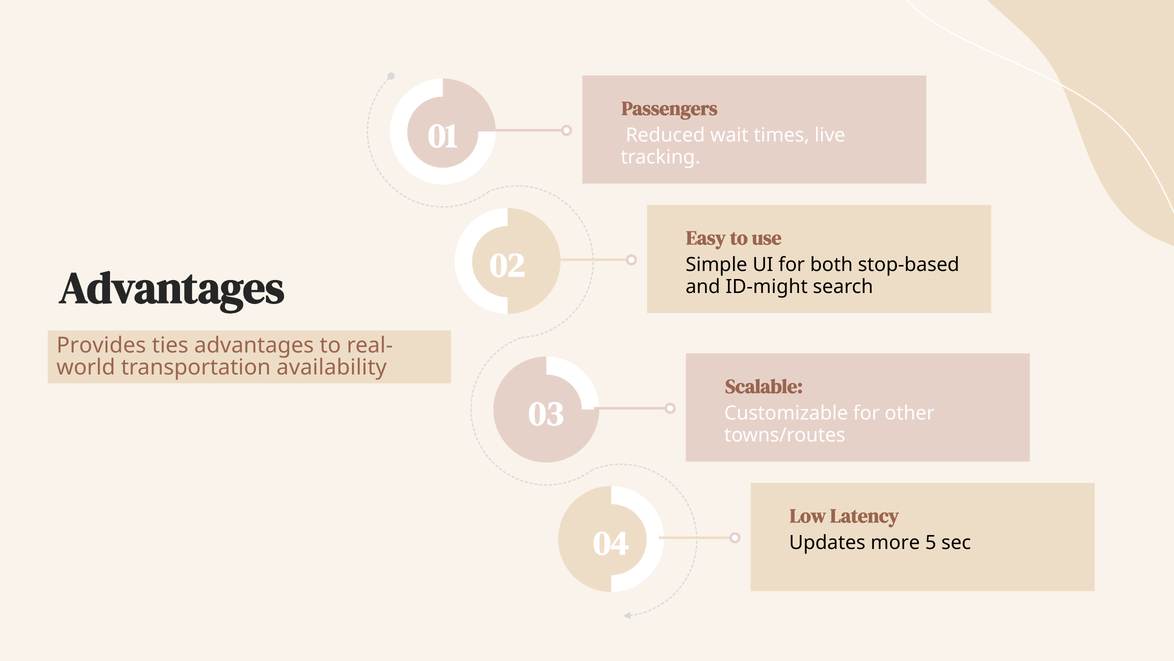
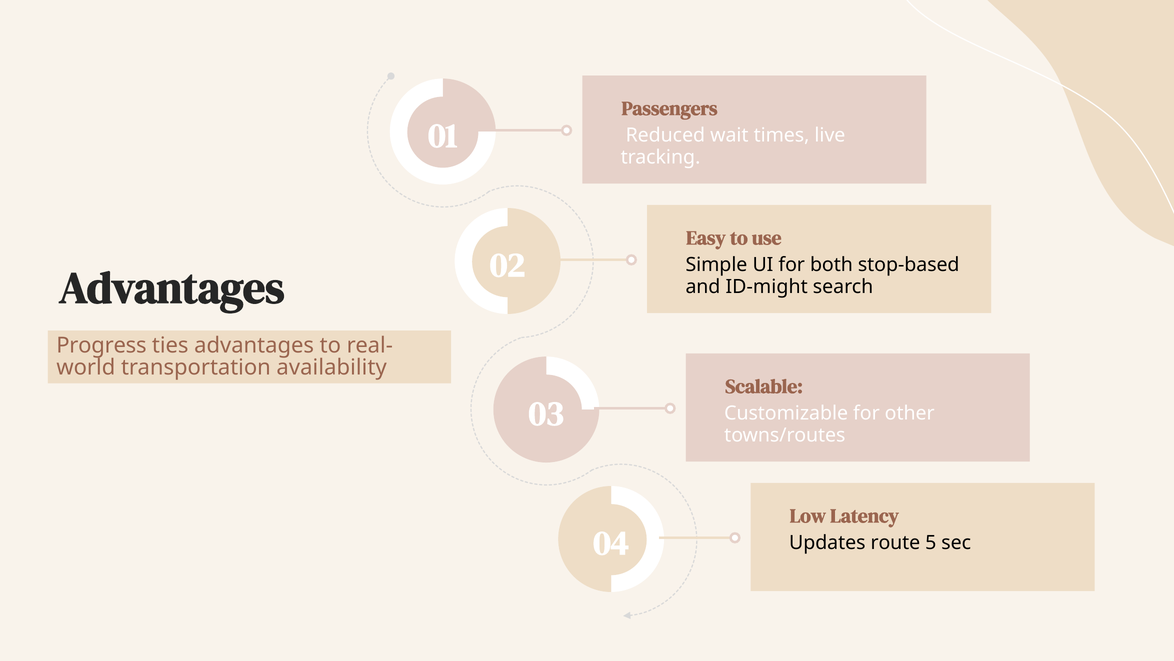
Provides: Provides -> Progress
more: more -> route
